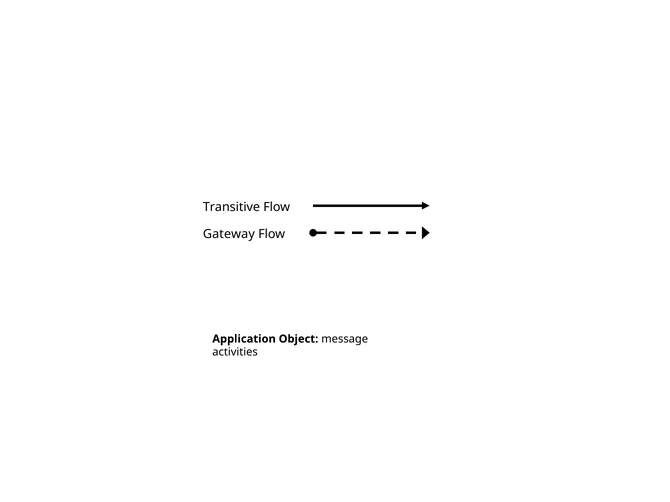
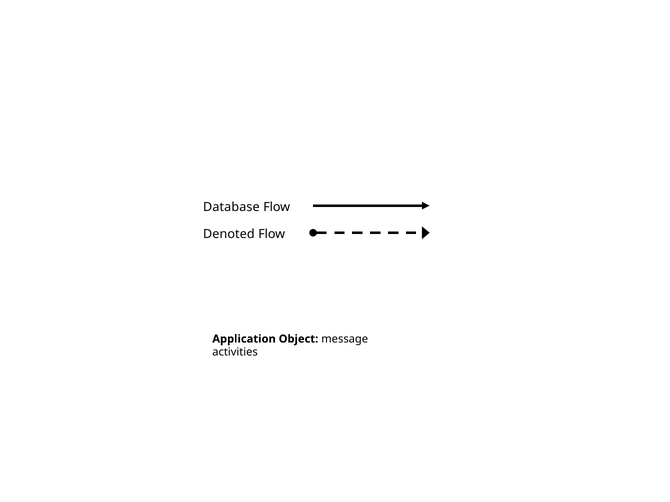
Transitive: Transitive -> Database
Gateway: Gateway -> Denoted
